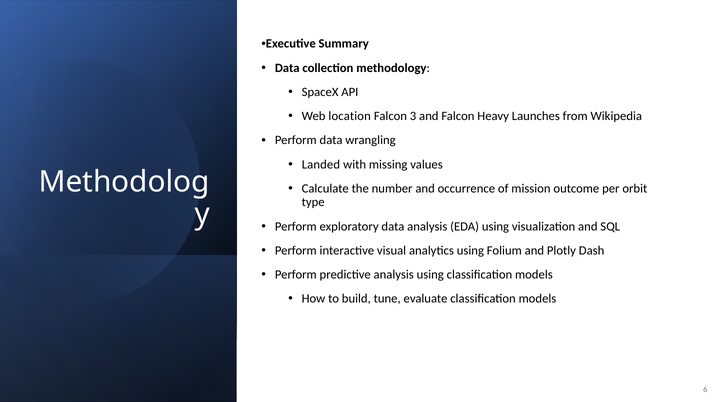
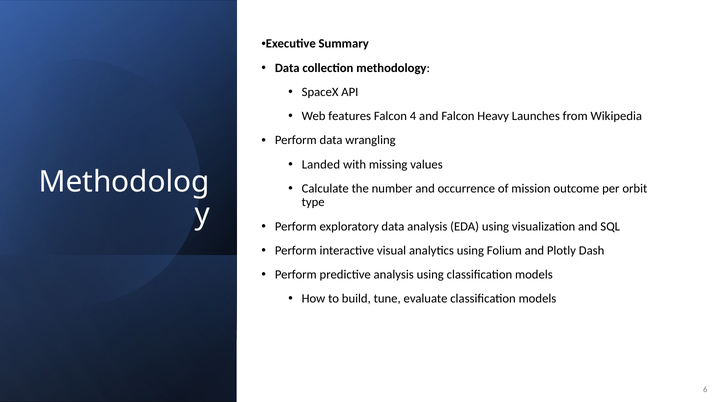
location: location -> features
3: 3 -> 4
